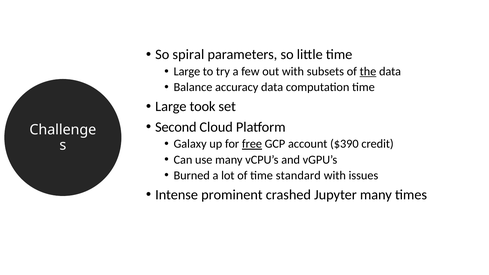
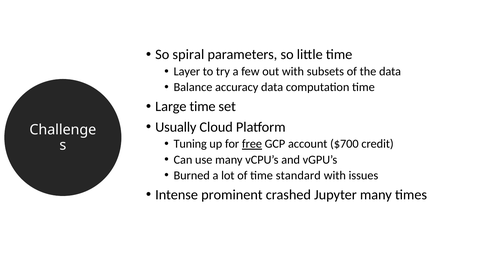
Large at (187, 71): Large -> Layer
the underline: present -> none
Large took: took -> time
Second: Second -> Usually
Galaxy: Galaxy -> Tuning
$390: $390 -> $700
